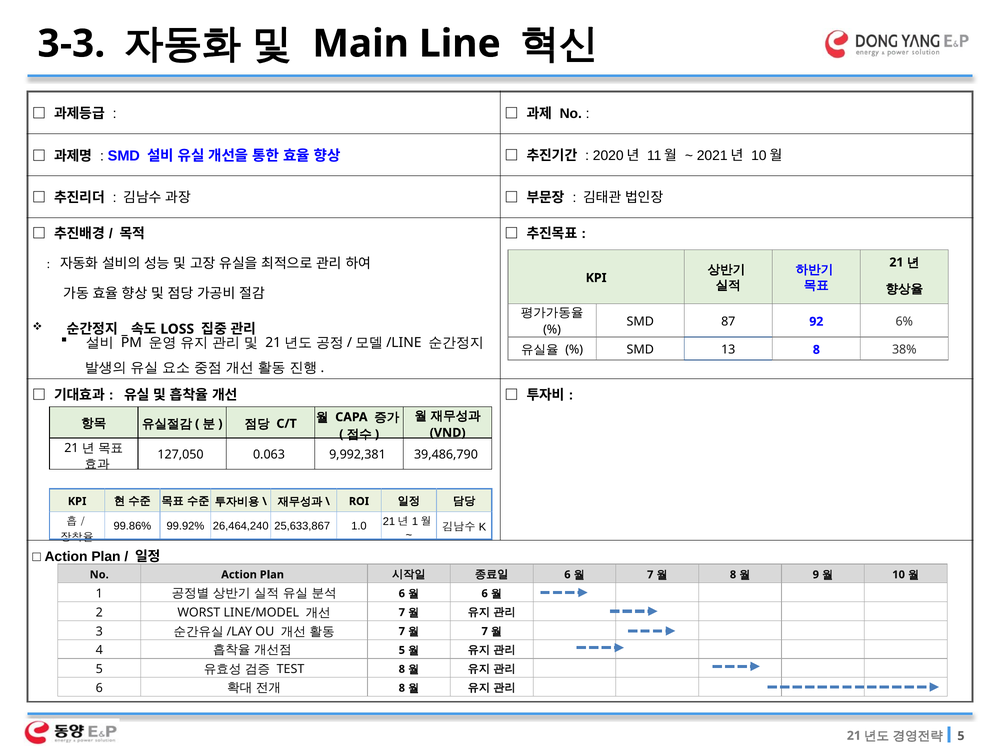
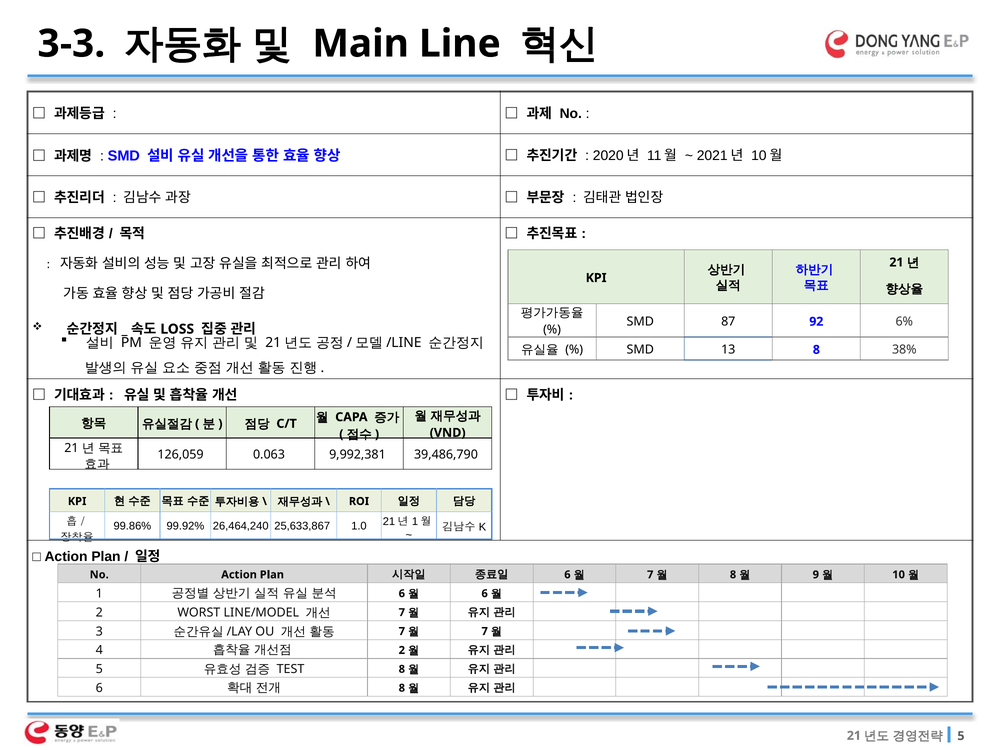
127,050: 127,050 -> 126,059
5 at (402, 650): 5 -> 2
